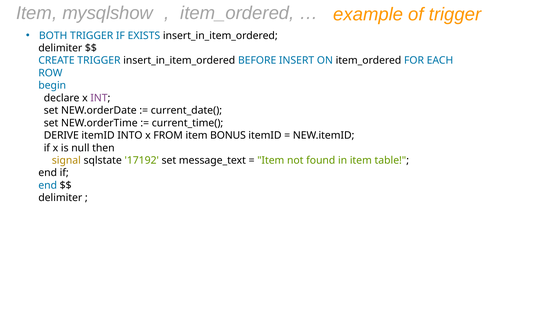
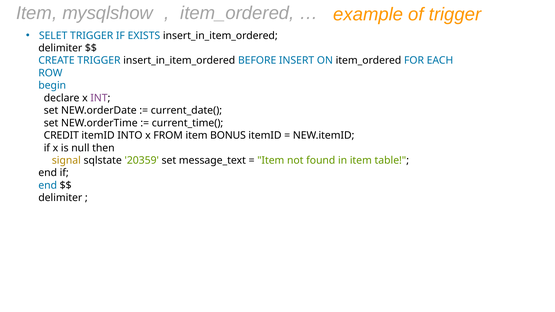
BOTH: BOTH -> SELET
DERIVE: DERIVE -> CREDIT
17192: 17192 -> 20359
